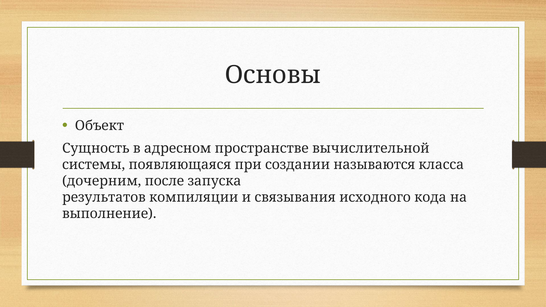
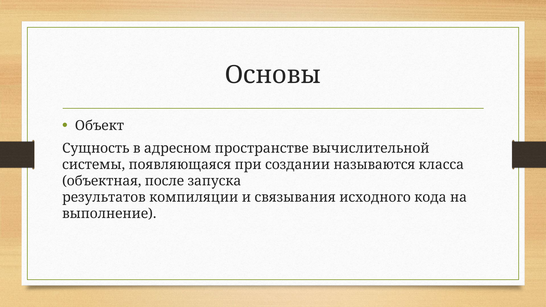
дочерним: дочерним -> объектная
